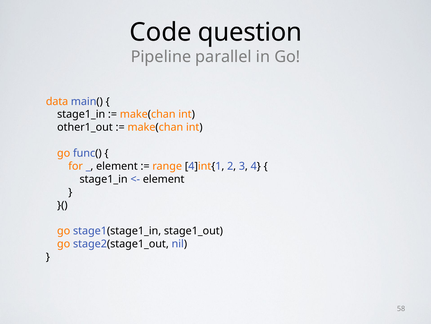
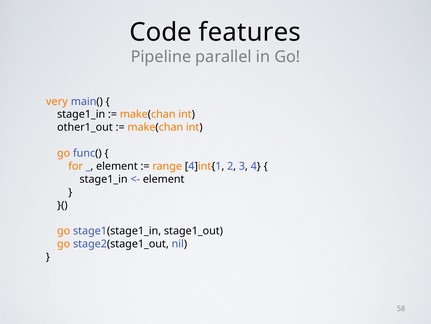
question: question -> features
data: data -> very
